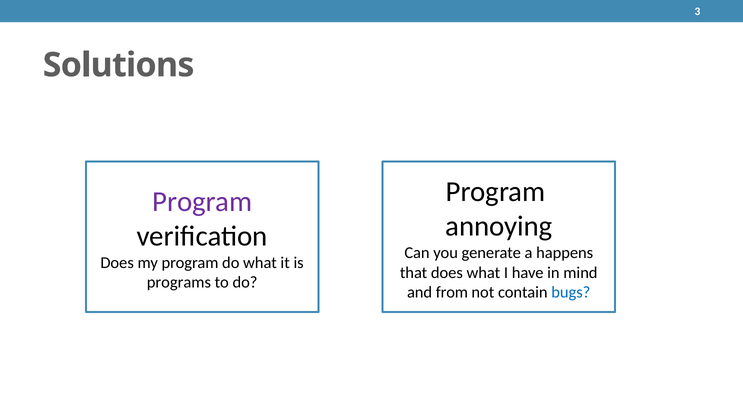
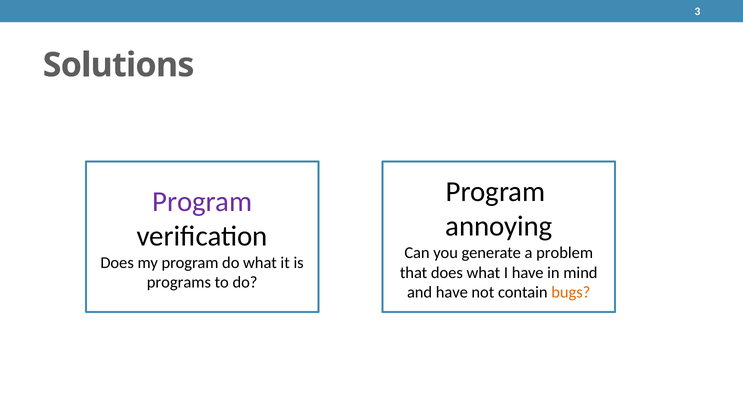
happens: happens -> problem
and from: from -> have
bugs colour: blue -> orange
